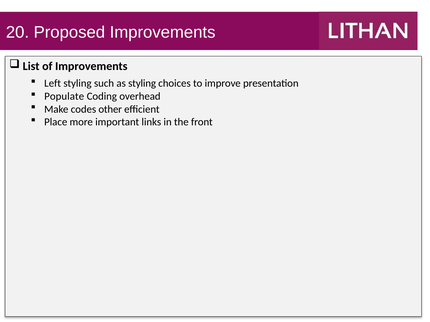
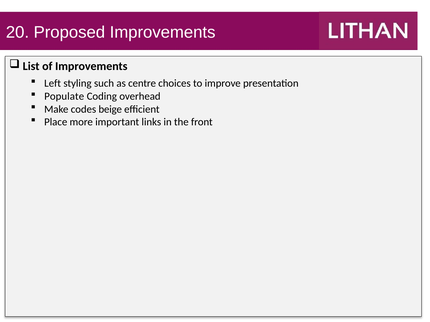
as styling: styling -> centre
other: other -> beige
